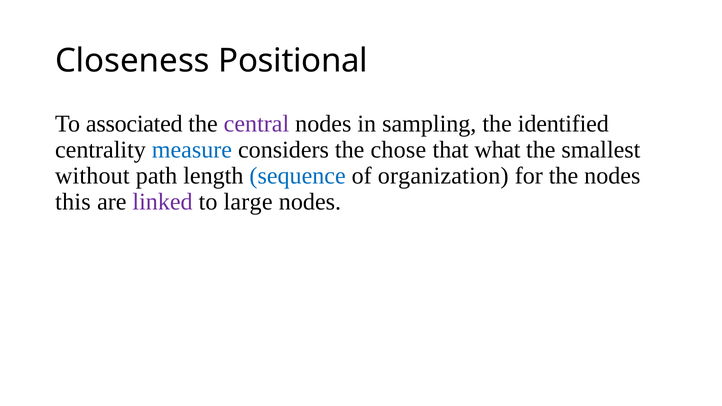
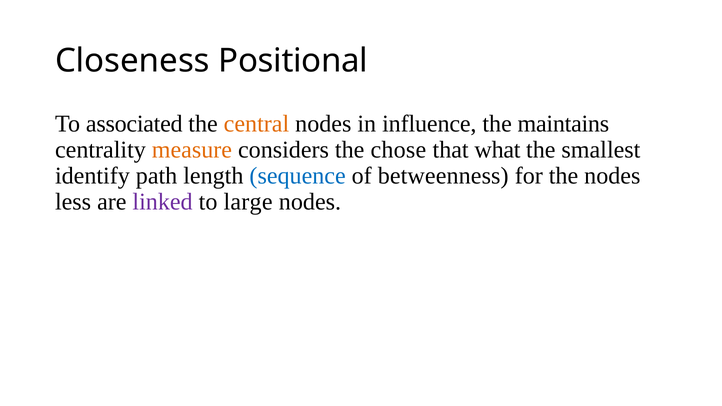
central colour: purple -> orange
sampling: sampling -> influence
identified: identified -> maintains
measure colour: blue -> orange
without: without -> identify
organization: organization -> betweenness
this: this -> less
